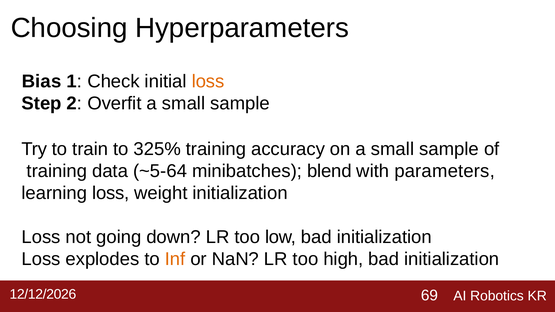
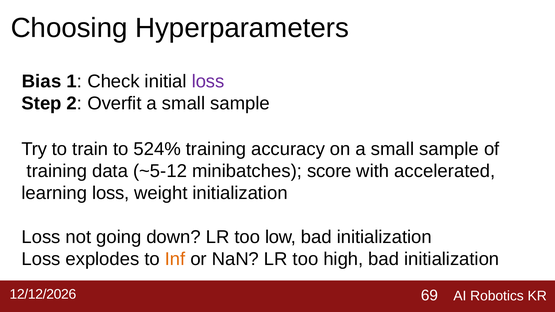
loss at (208, 81) colour: orange -> purple
325%: 325% -> 524%
~5-64: ~5-64 -> ~5-12
blend: blend -> score
parameters: parameters -> accelerated
